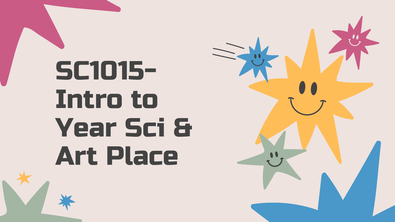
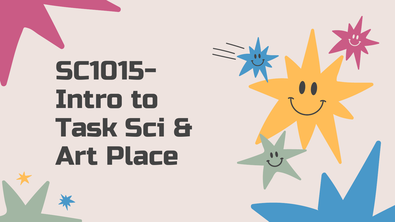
Year: Year -> Task
